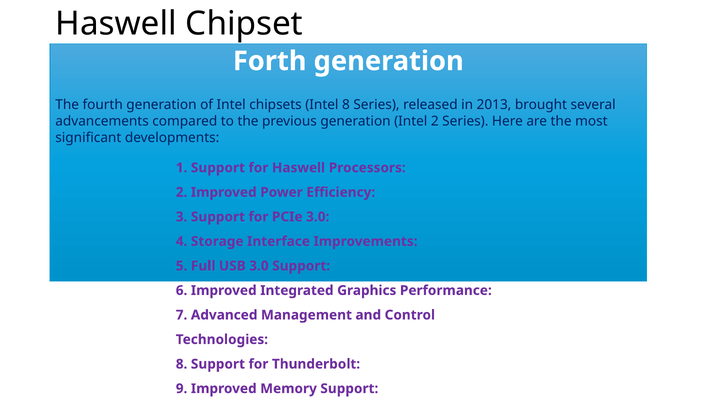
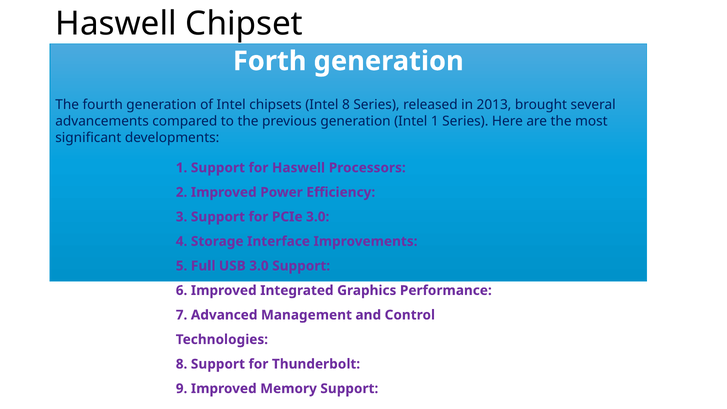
Intel 2: 2 -> 1
